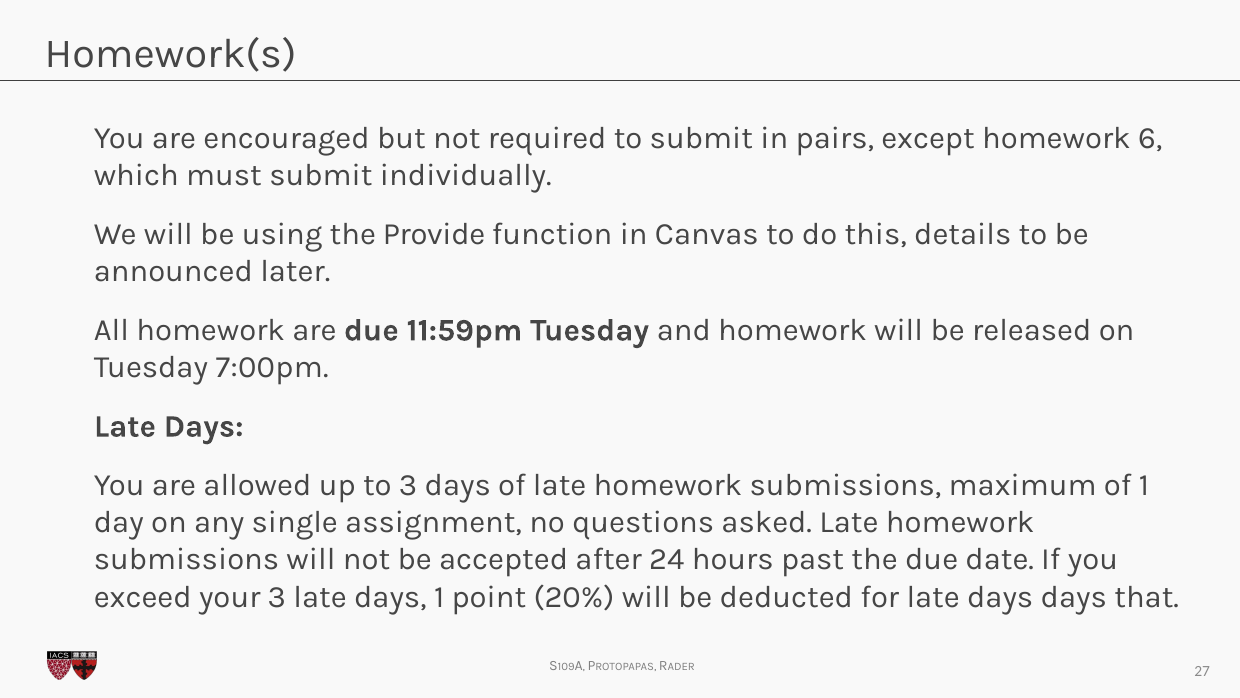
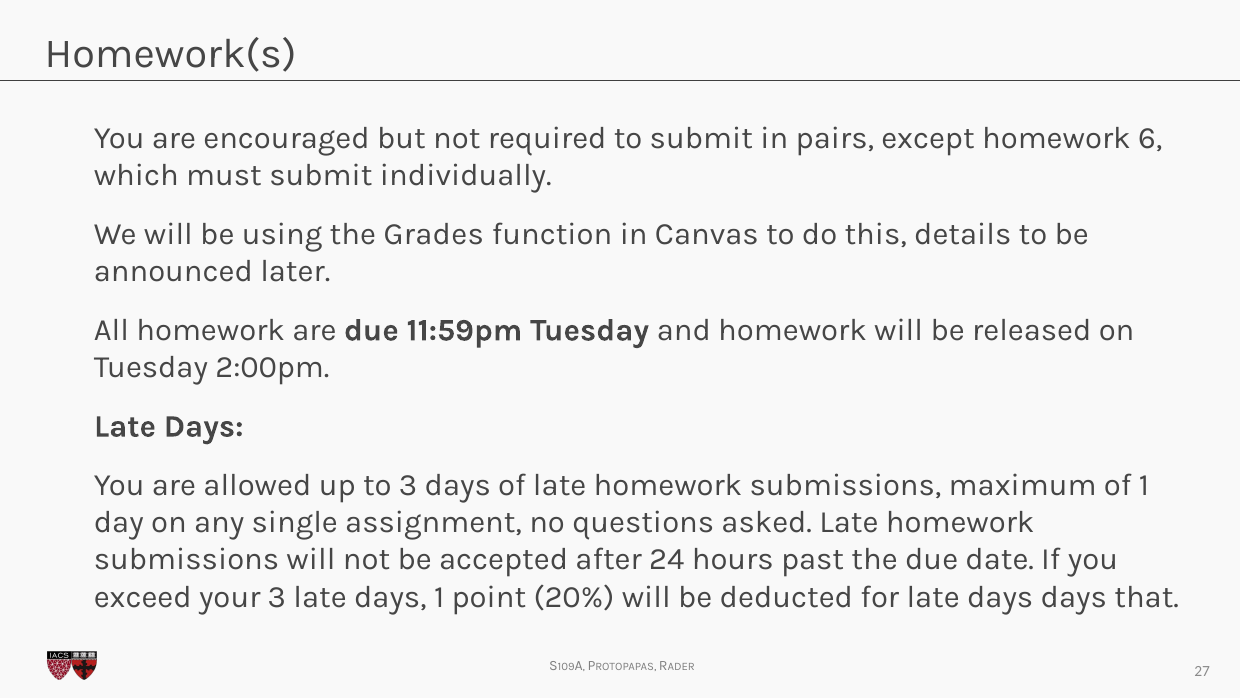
Provide: Provide -> Grades
7:00pm: 7:00pm -> 2:00pm
